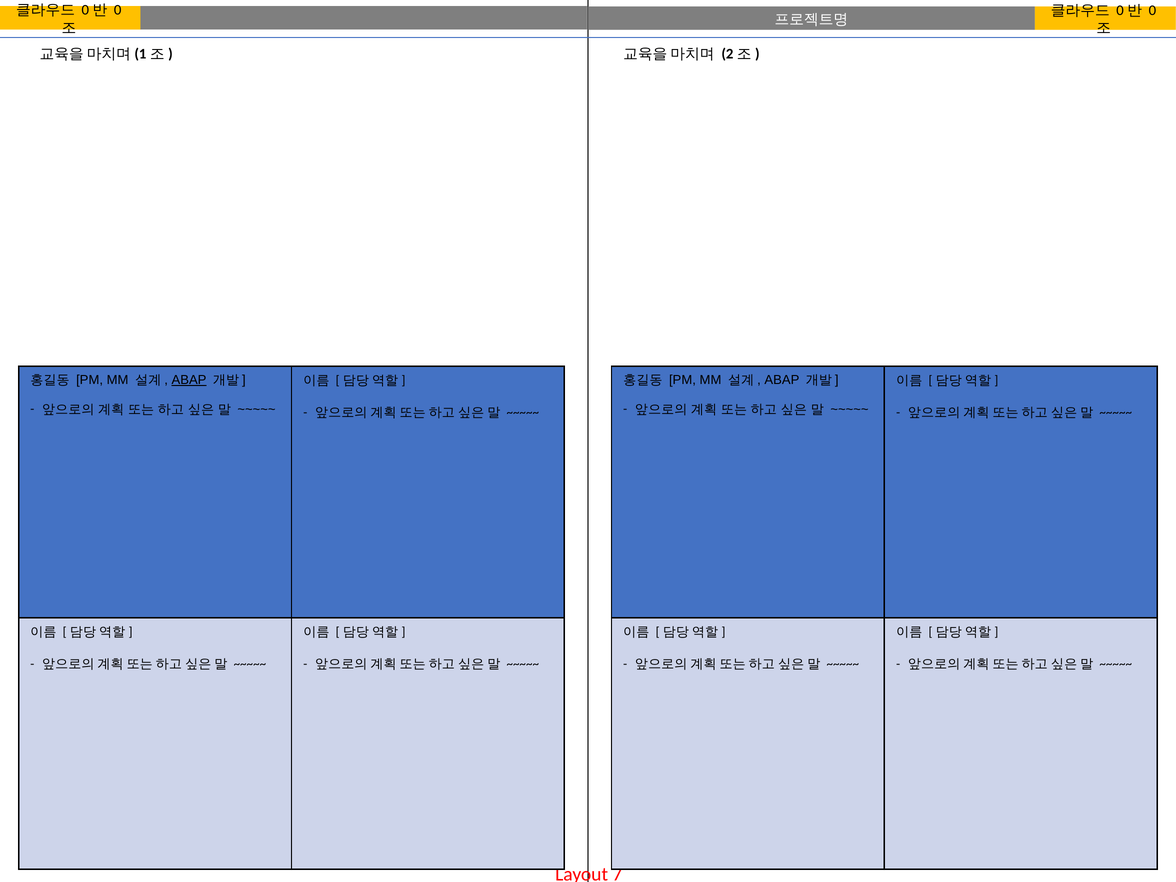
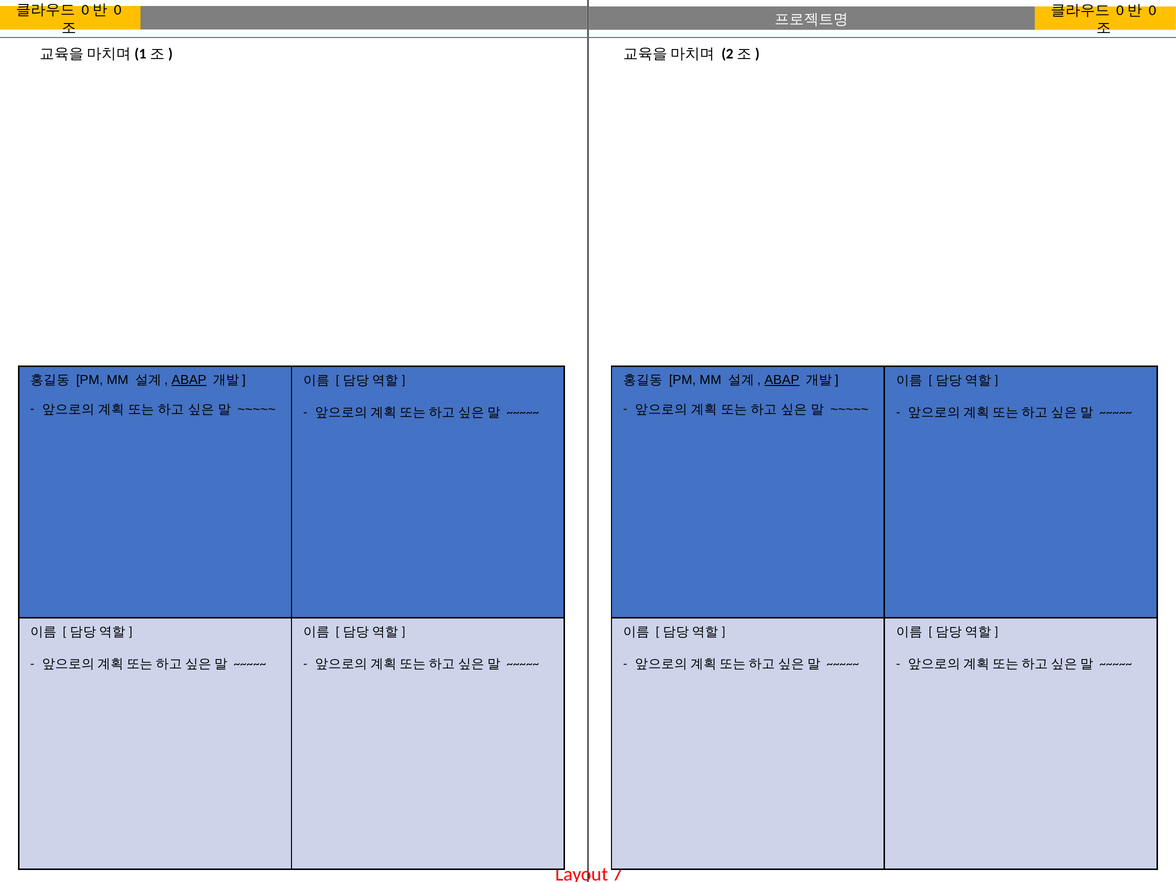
ABAP at (782, 380) underline: none -> present
